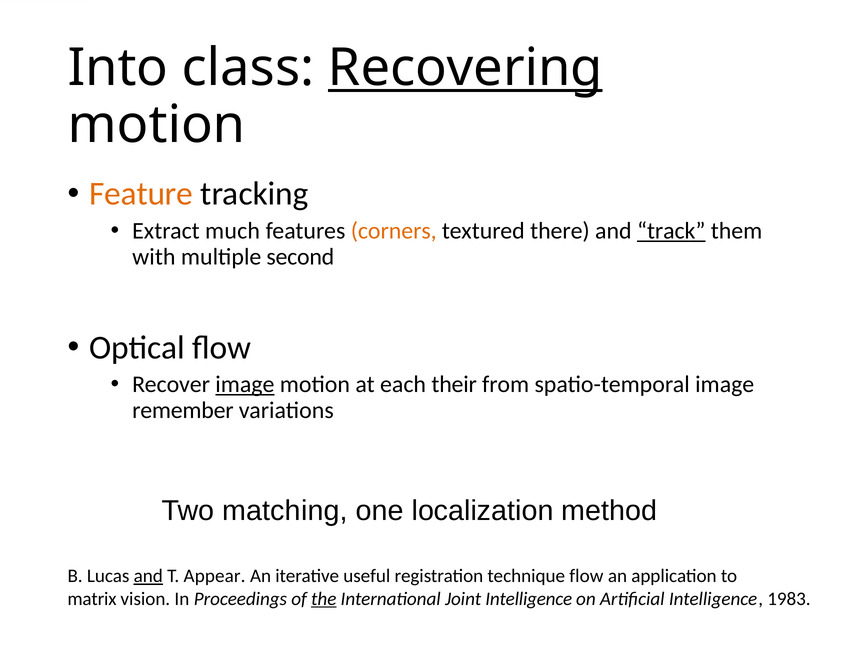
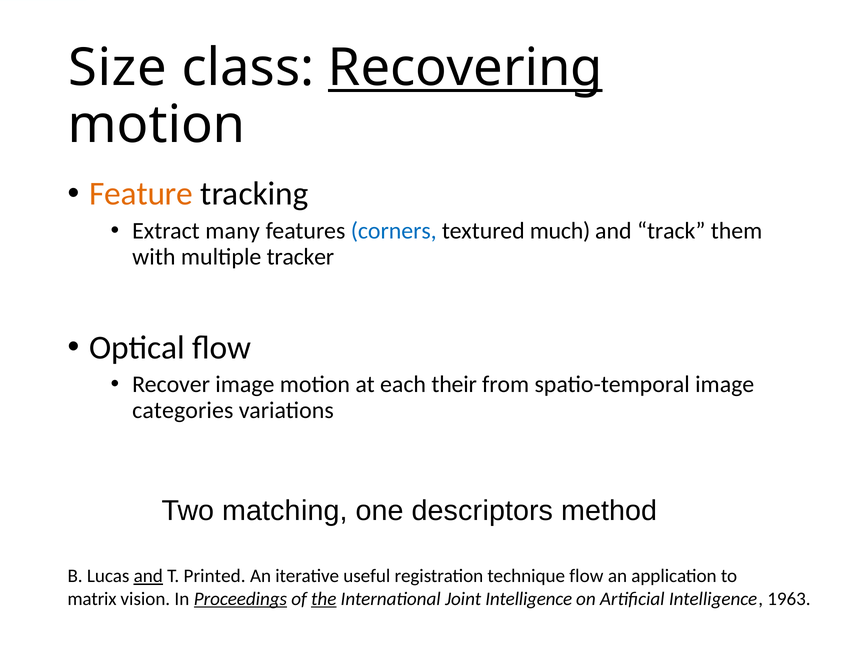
Into: Into -> Size
much: much -> many
corners colour: orange -> blue
there: there -> much
track underline: present -> none
second: second -> tracker
image at (245, 385) underline: present -> none
remember: remember -> categories
localization: localization -> descriptors
Appear: Appear -> Printed
Proceedings underline: none -> present
1983: 1983 -> 1963
